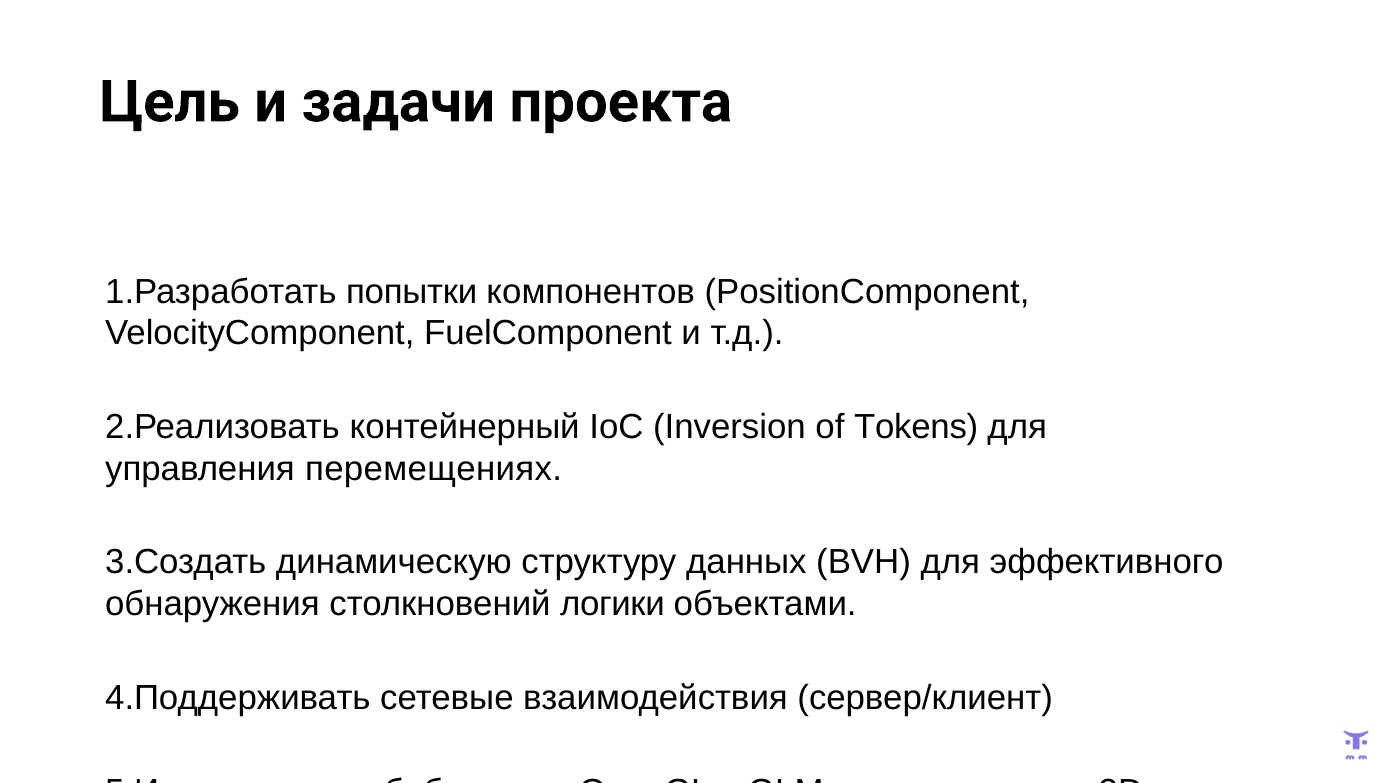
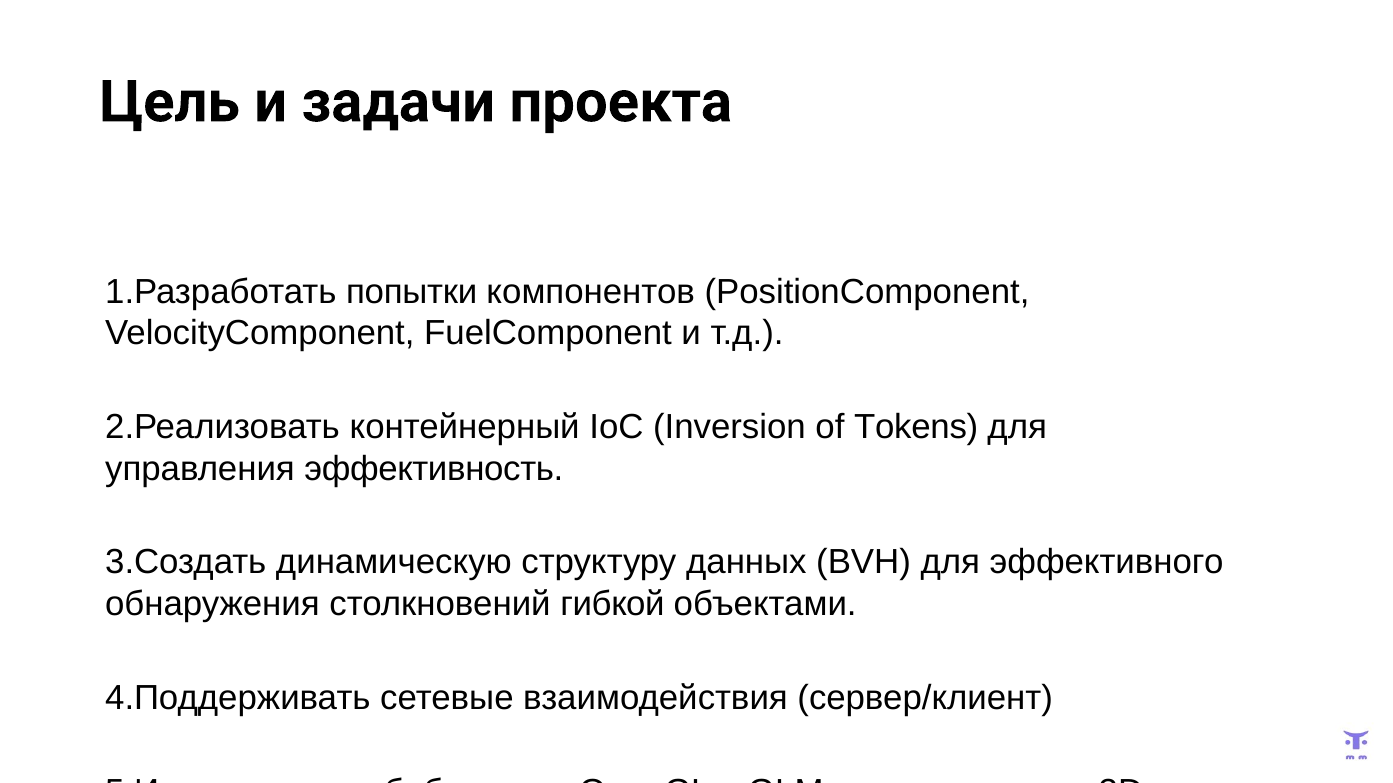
перемещениях: перемещениях -> эффективность
логики: логики -> гибкой
